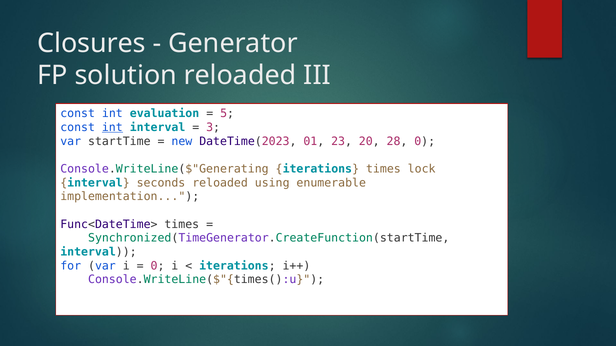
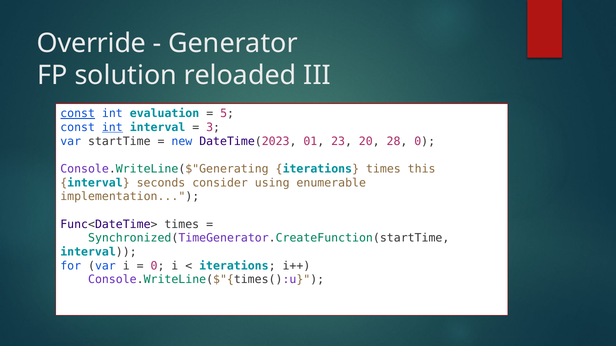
Closures: Closures -> Override
const at (78, 114) underline: none -> present
lock: lock -> this
seconds reloaded: reloaded -> consider
